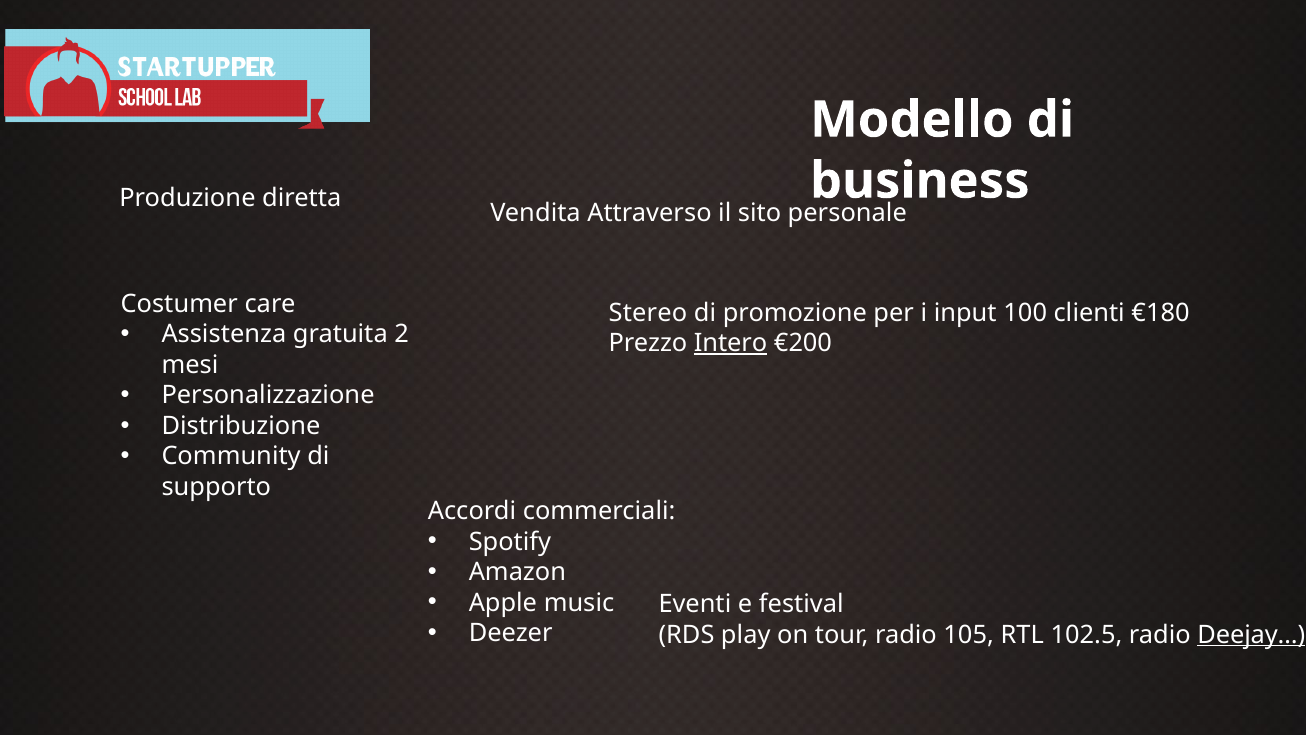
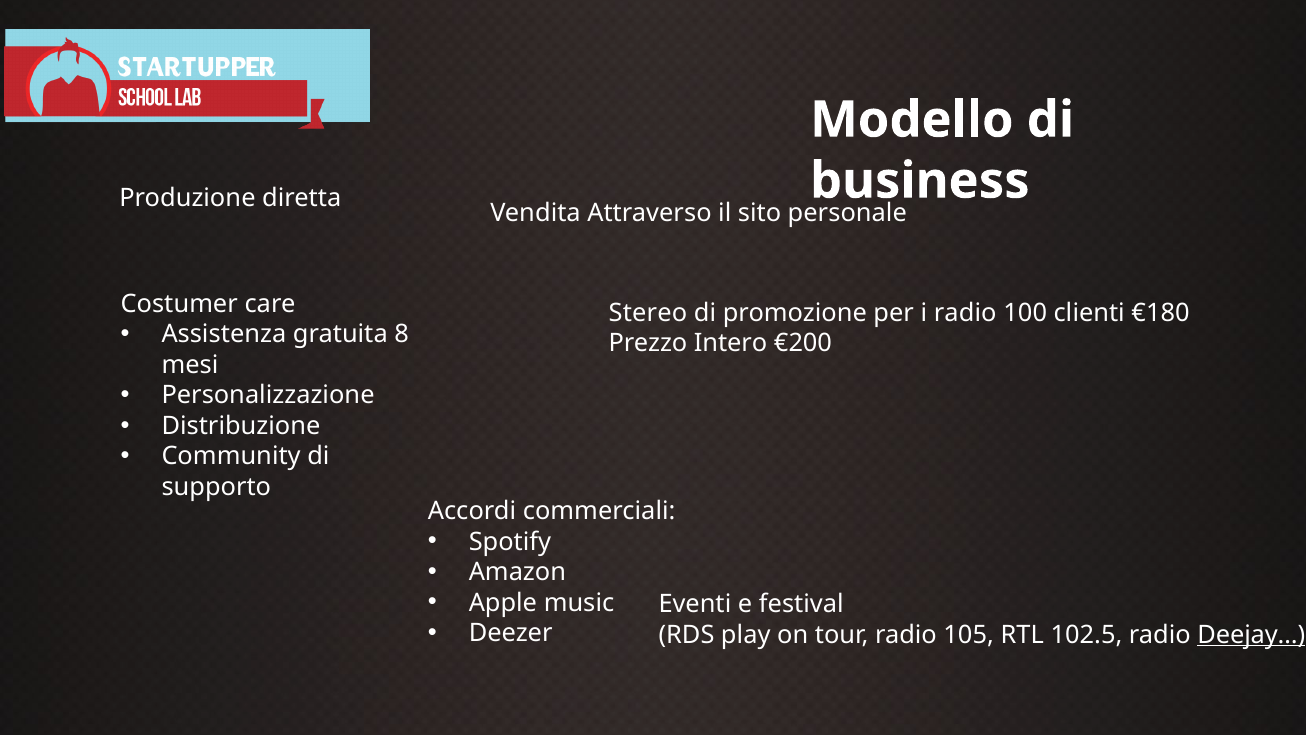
i input: input -> radio
2: 2 -> 8
Intero underline: present -> none
